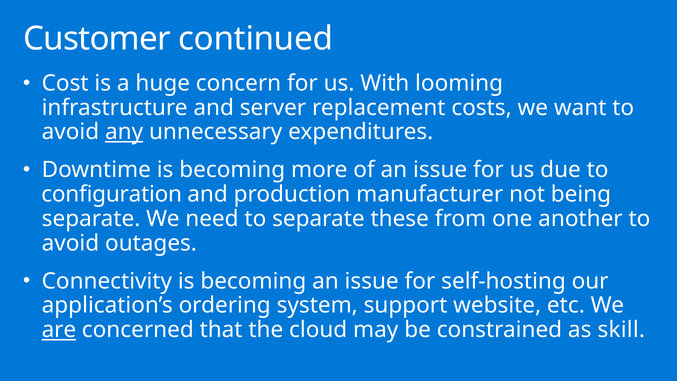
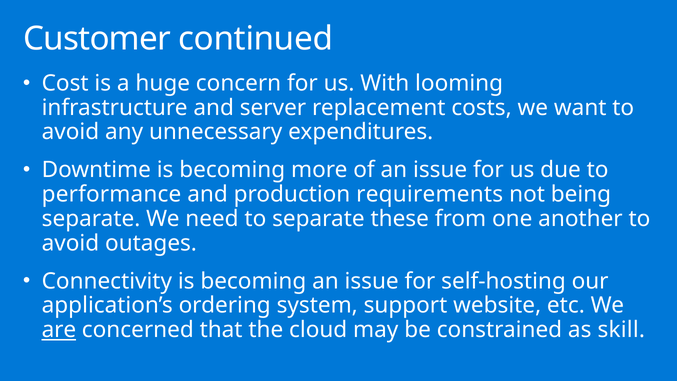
any underline: present -> none
configuration: configuration -> performance
manufacturer: manufacturer -> requirements
